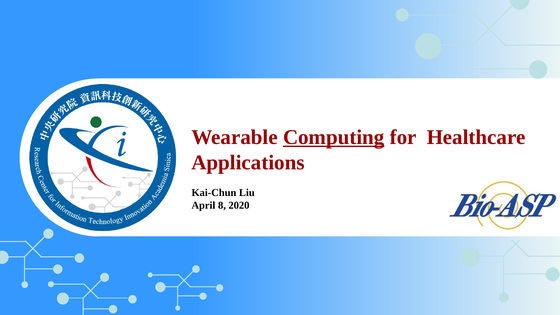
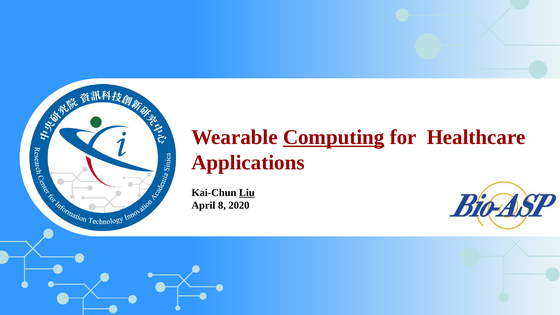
Liu underline: none -> present
